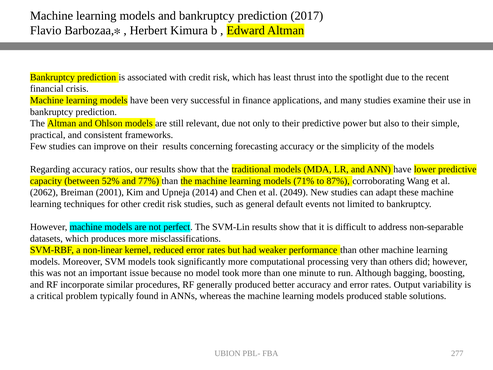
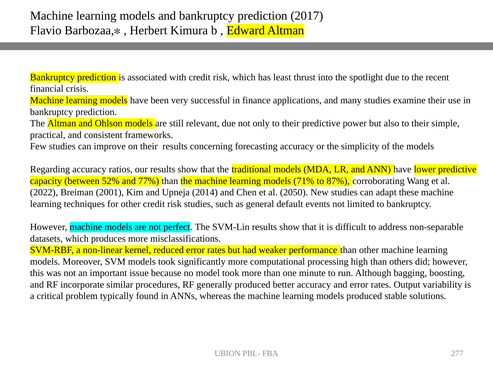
2062: 2062 -> 2022
2049: 2049 -> 2050
processing very: very -> high
